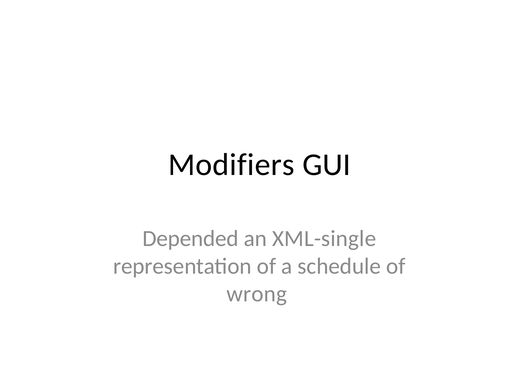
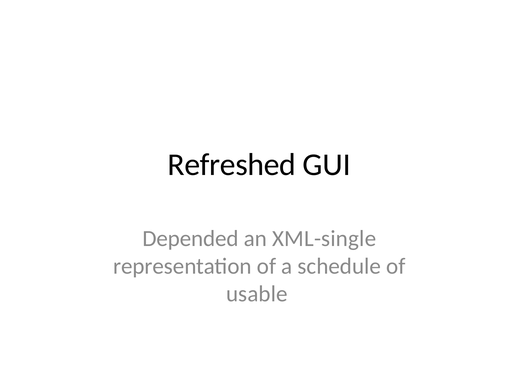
Modifiers: Modifiers -> Refreshed
wrong: wrong -> usable
